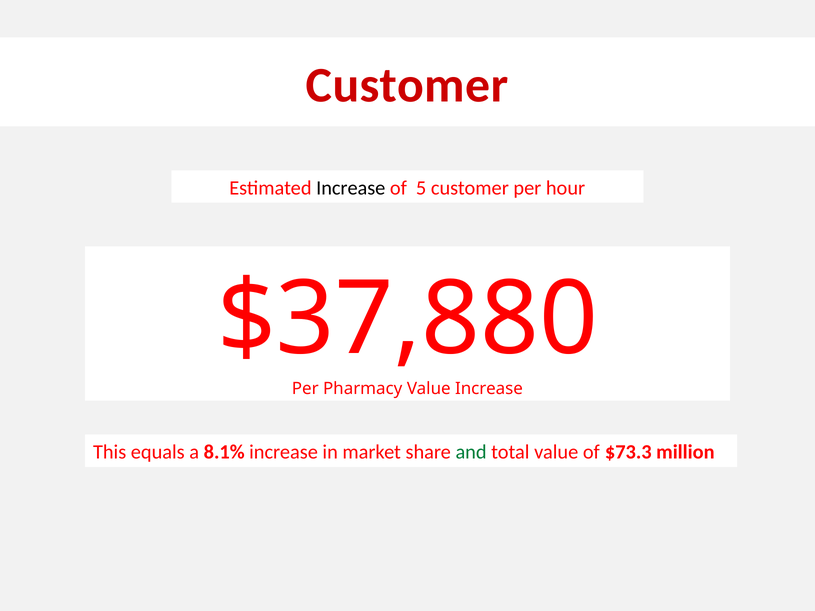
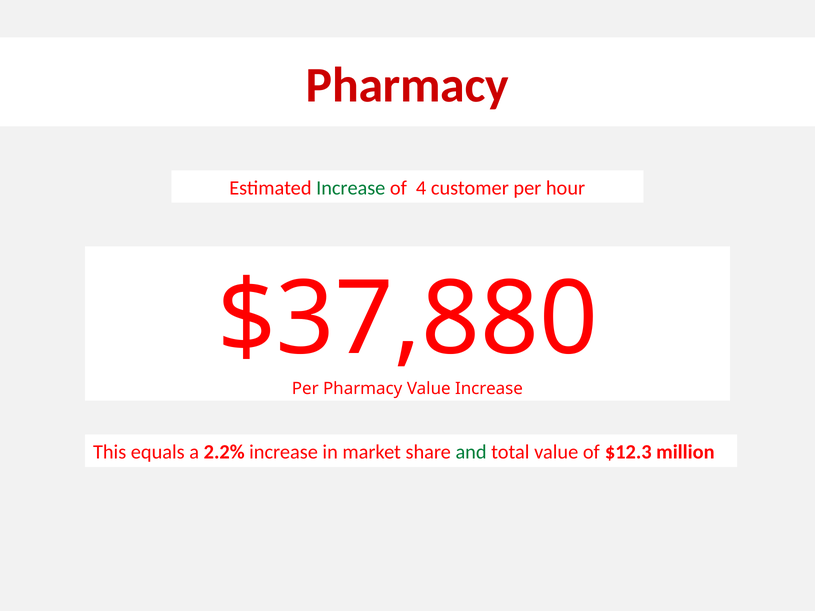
Customer at (407, 85): Customer -> Pharmacy
Increase at (351, 188) colour: black -> green
5: 5 -> 4
8.1%: 8.1% -> 2.2%
$73.3: $73.3 -> $12.3
